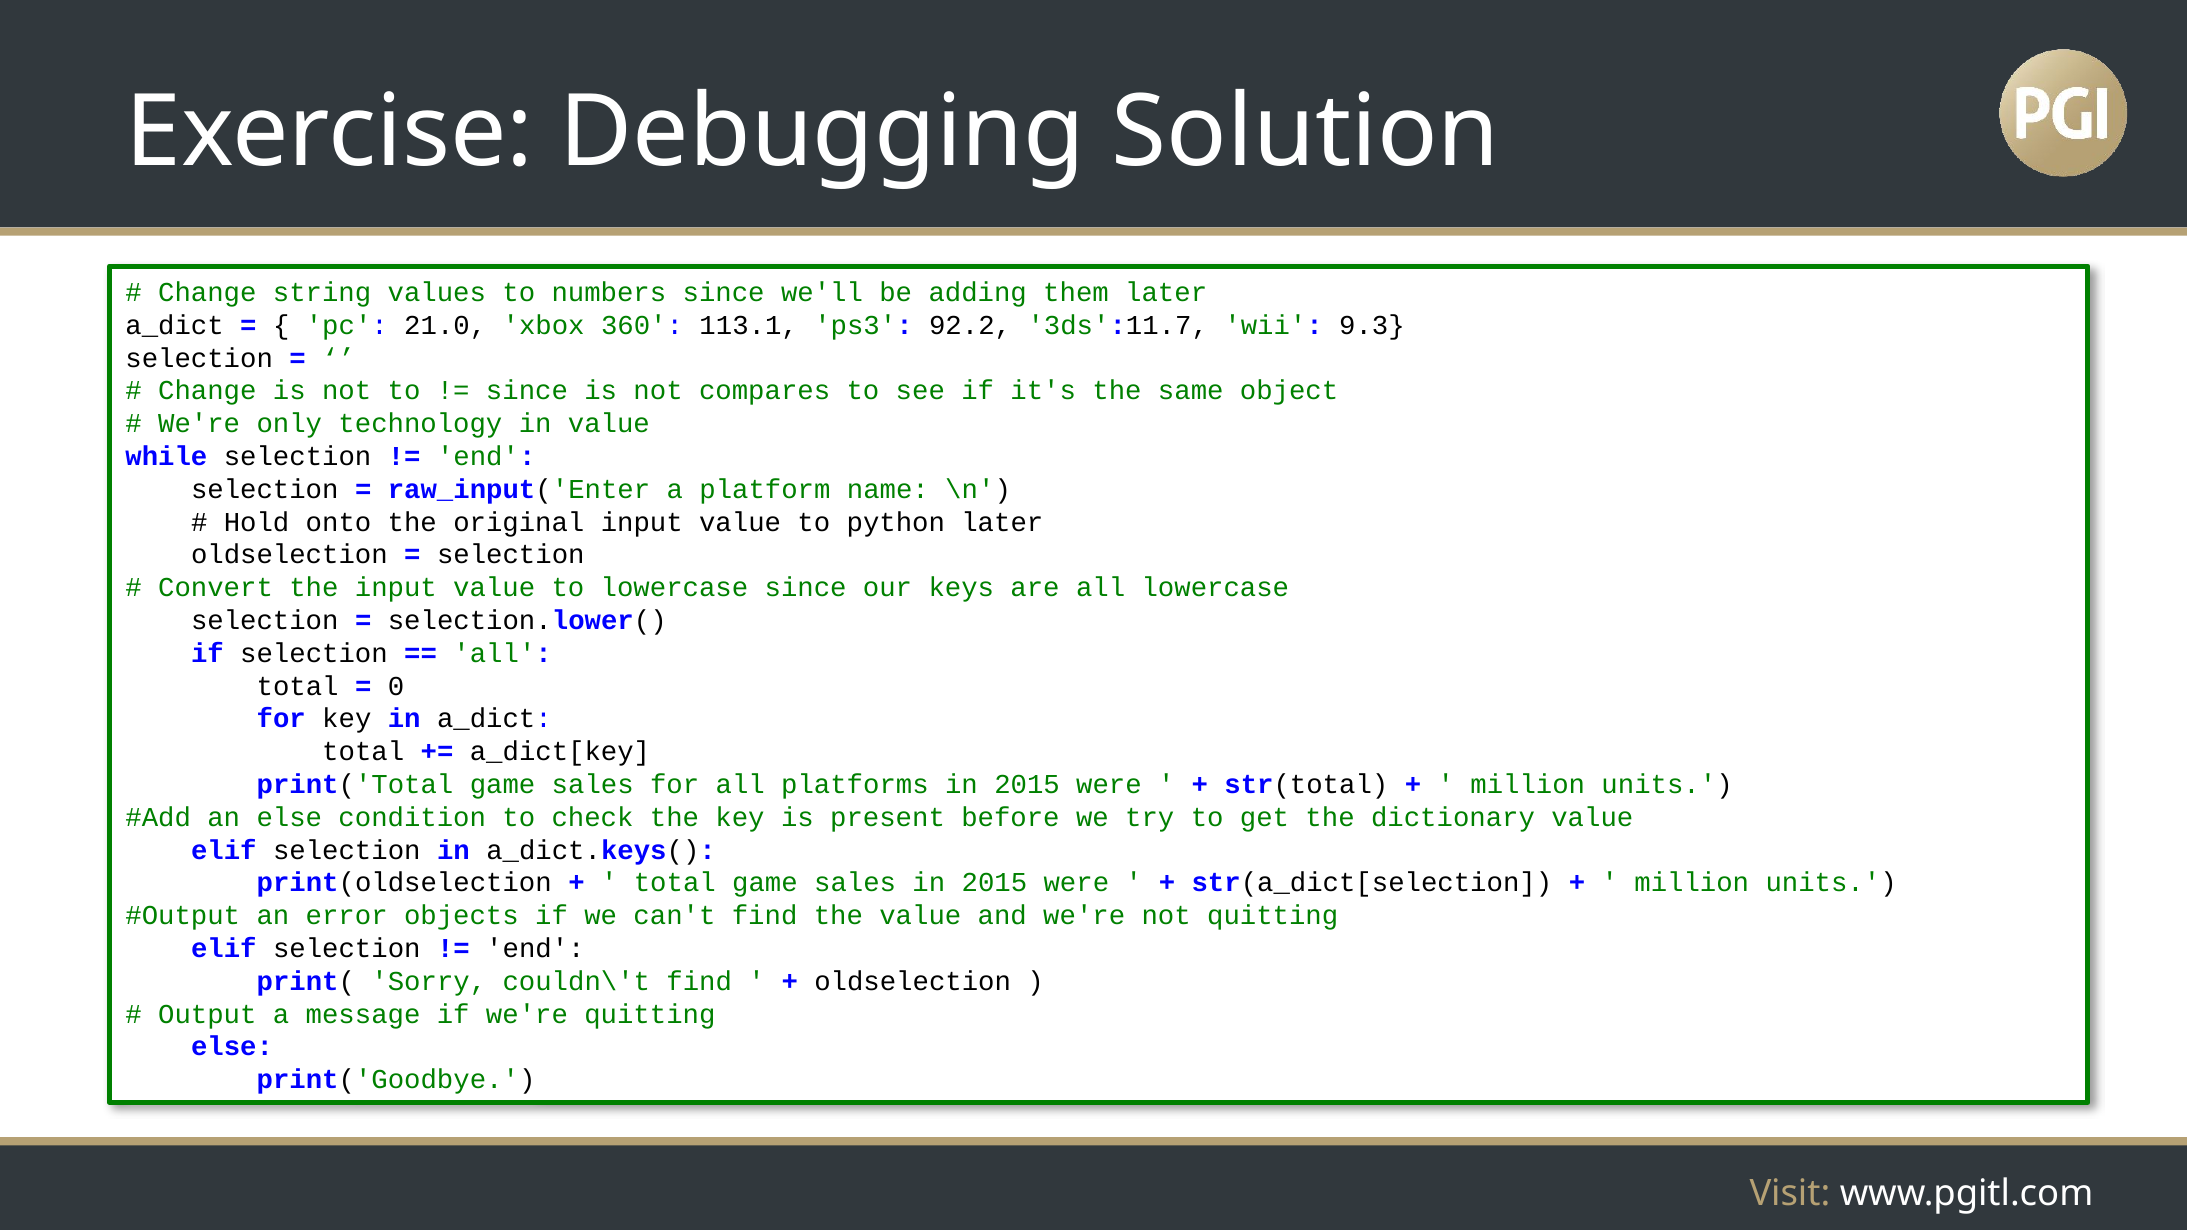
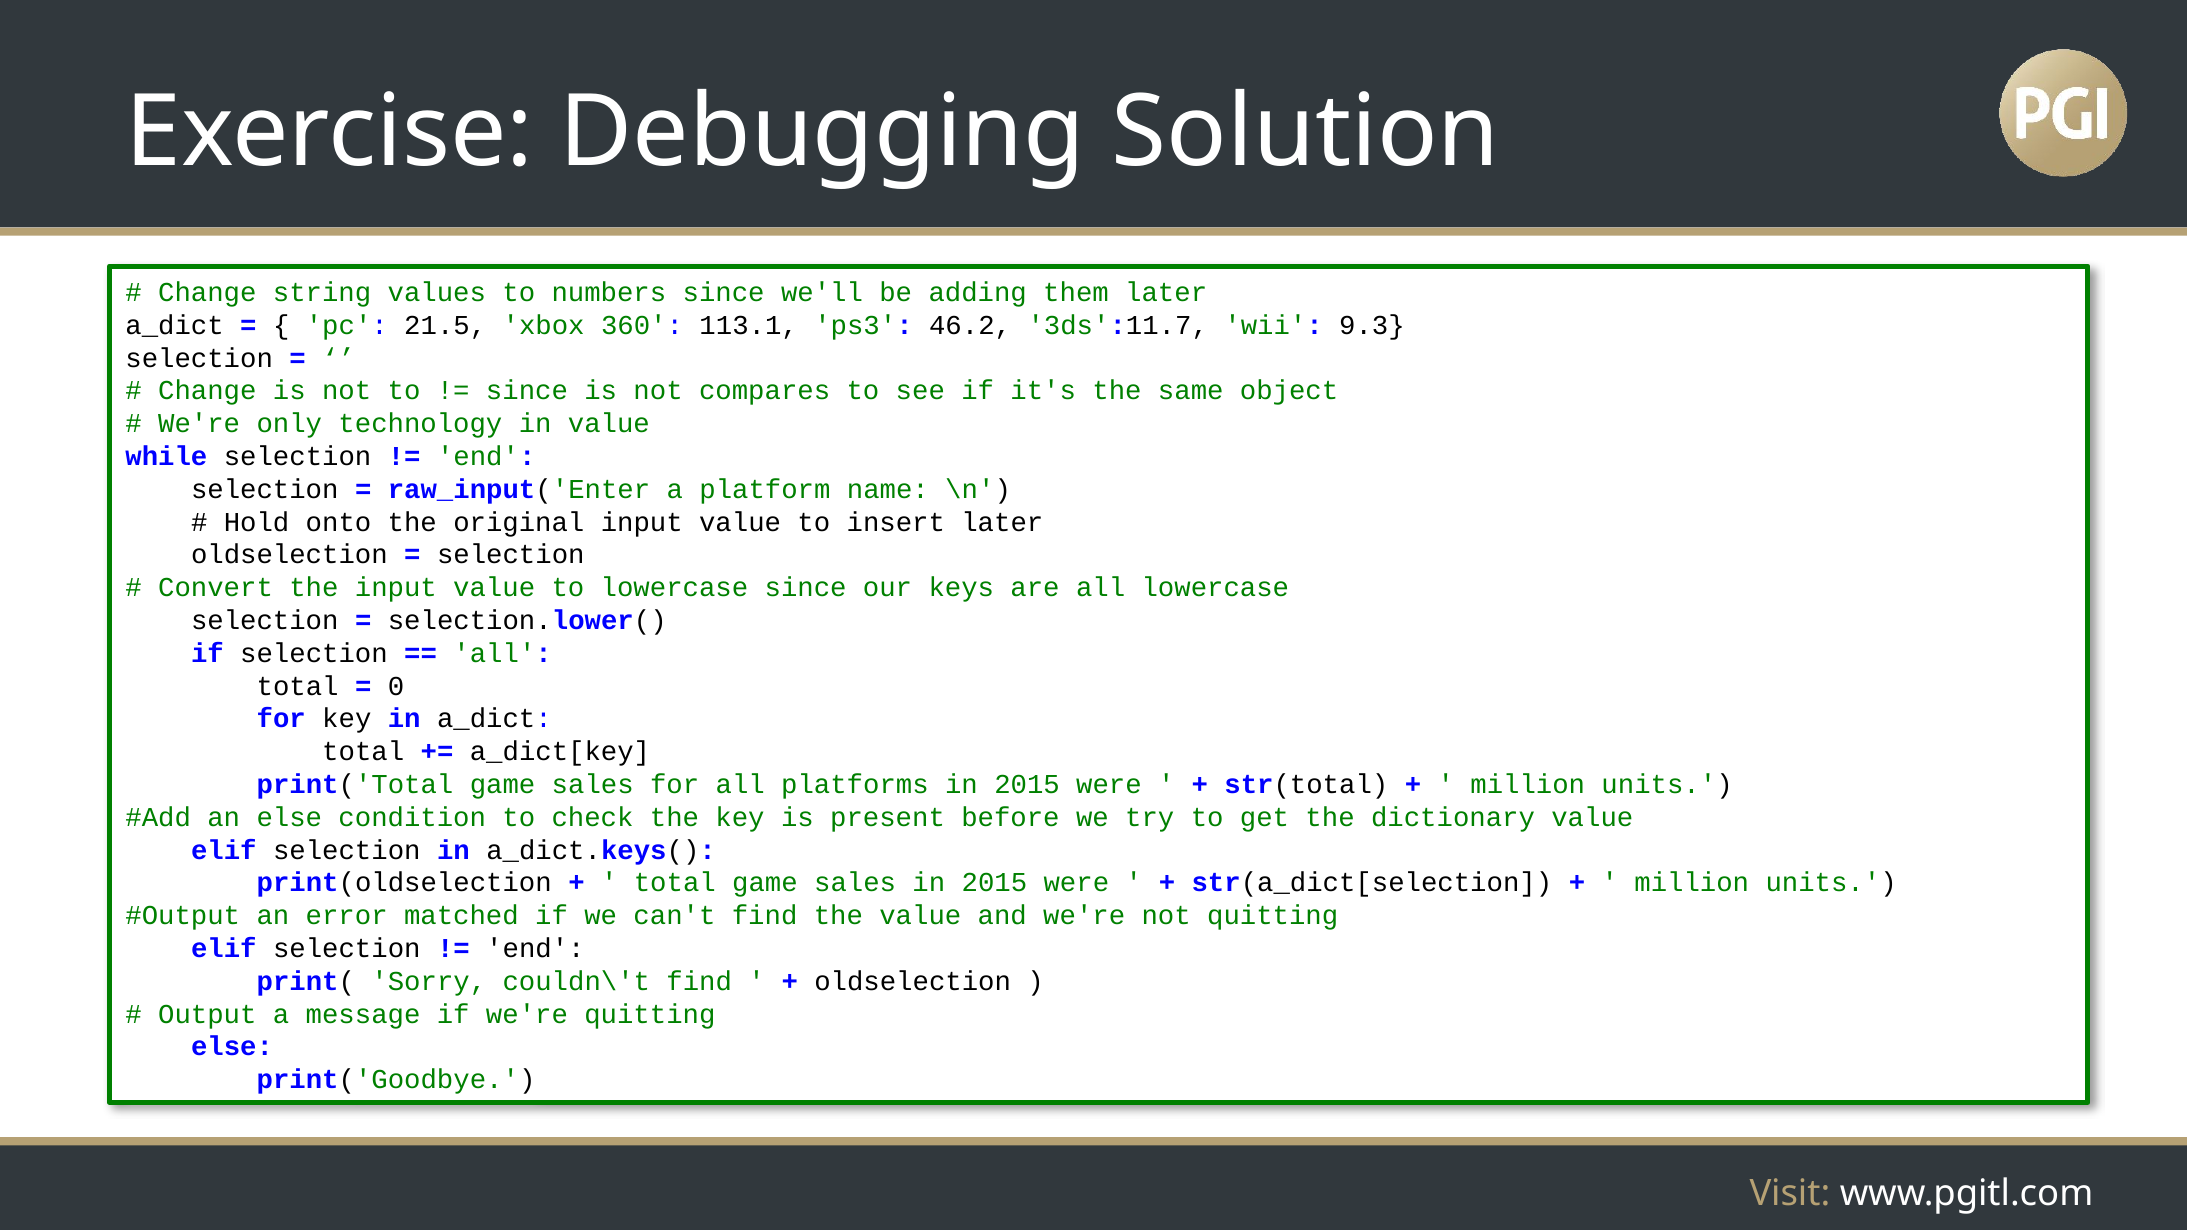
21.0: 21.0 -> 21.5
92.2: 92.2 -> 46.2
python: python -> insert
objects: objects -> matched
